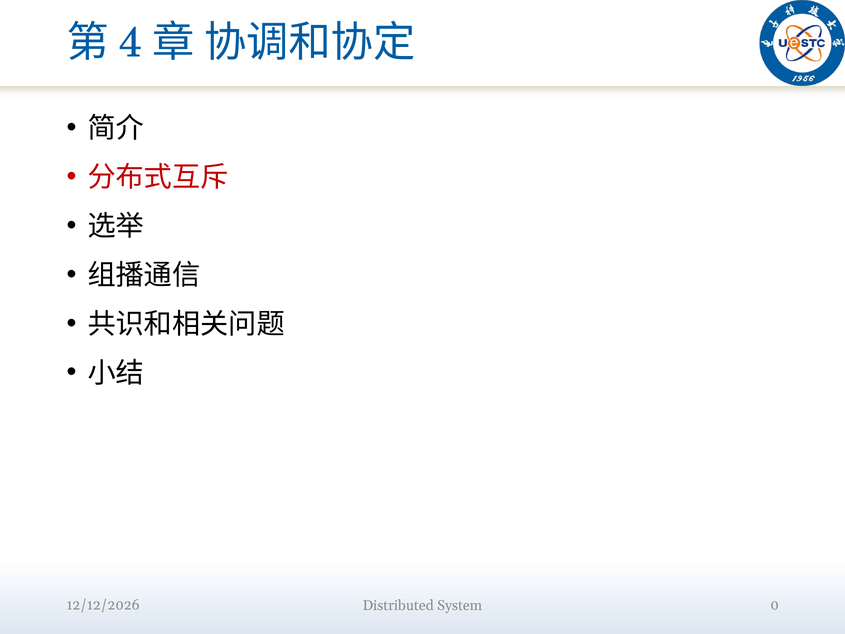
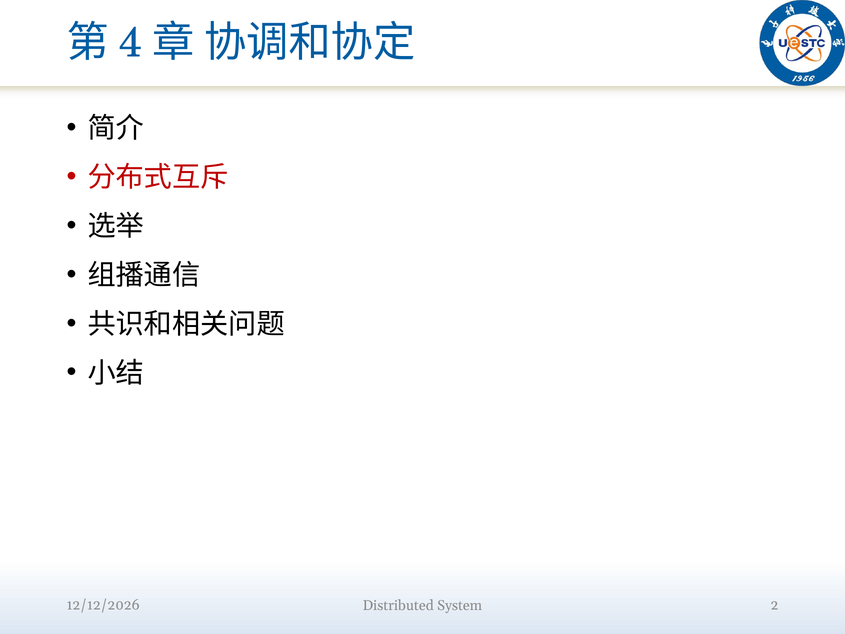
0: 0 -> 2
